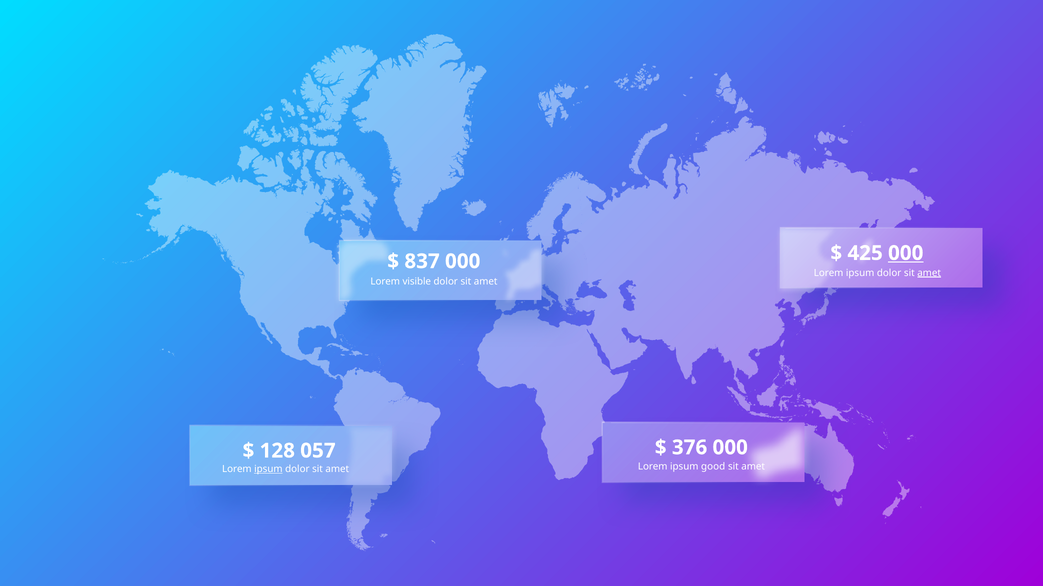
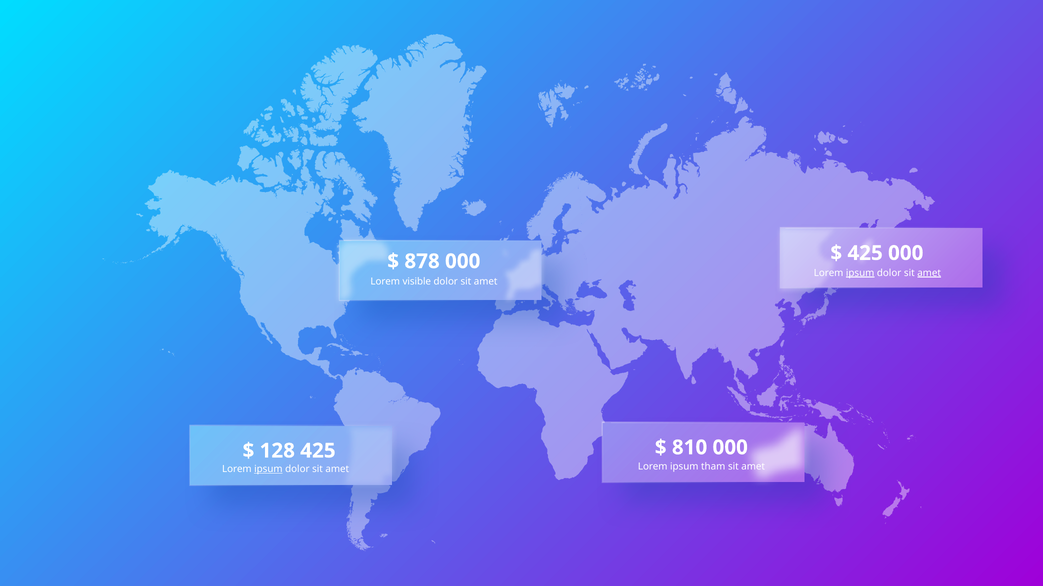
000 at (906, 253) underline: present -> none
837: 837 -> 878
ipsum at (860, 273) underline: none -> present
376: 376 -> 810
128 057: 057 -> 425
good: good -> tham
